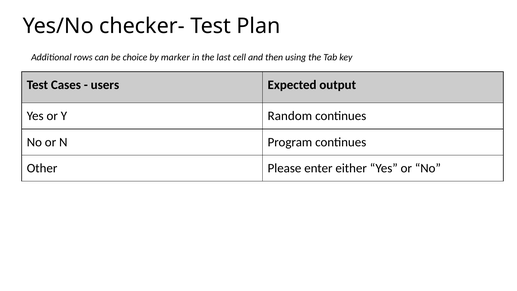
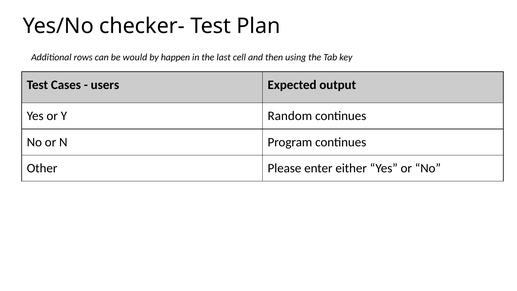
choice: choice -> would
marker: marker -> happen
